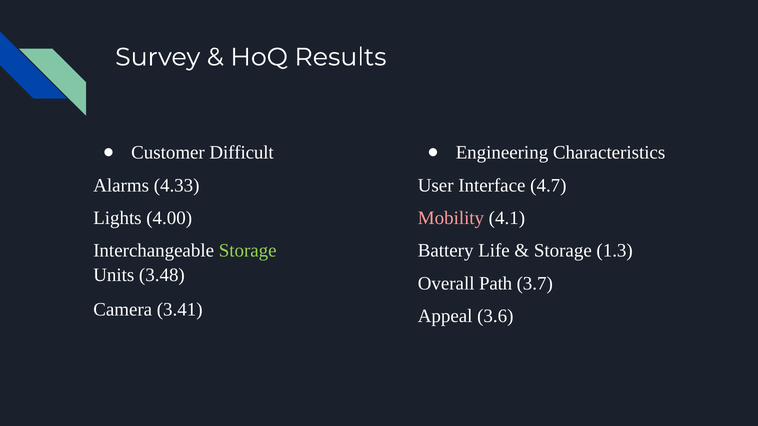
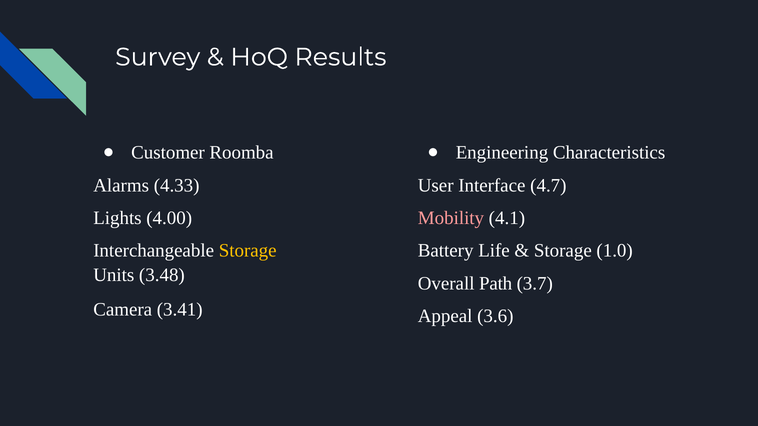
Difficult: Difficult -> Roomba
Storage at (248, 251) colour: light green -> yellow
1.3: 1.3 -> 1.0
